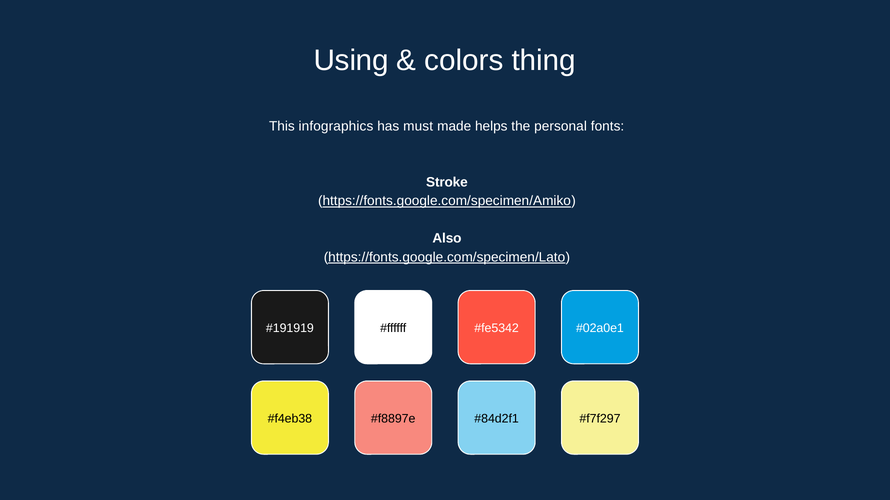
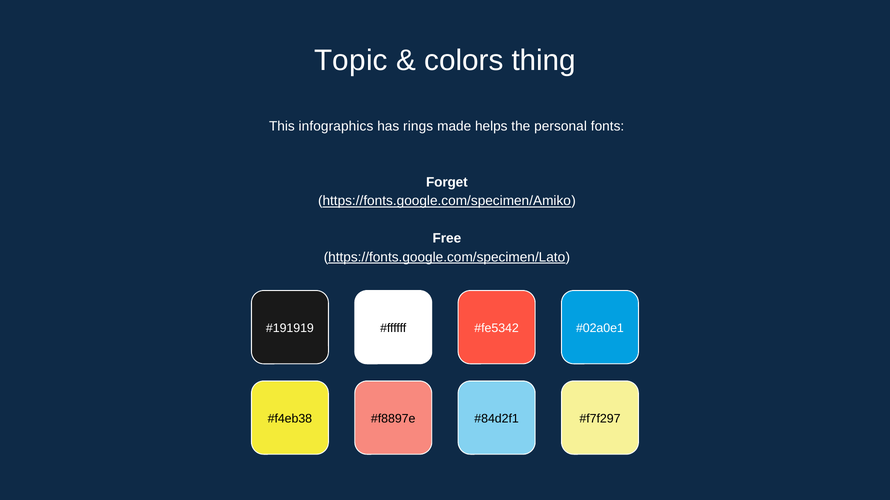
Using: Using -> Topic
must: must -> rings
Stroke: Stroke -> Forget
Also: Also -> Free
